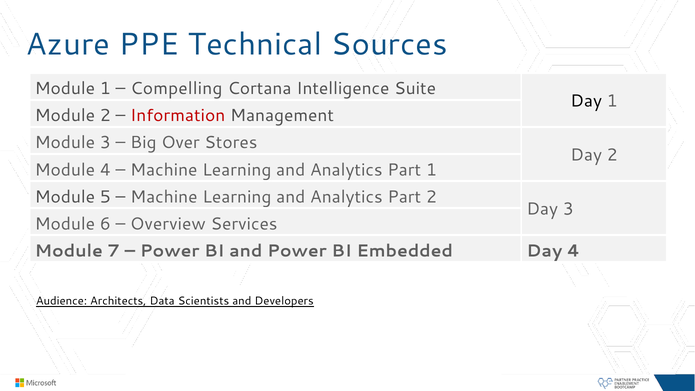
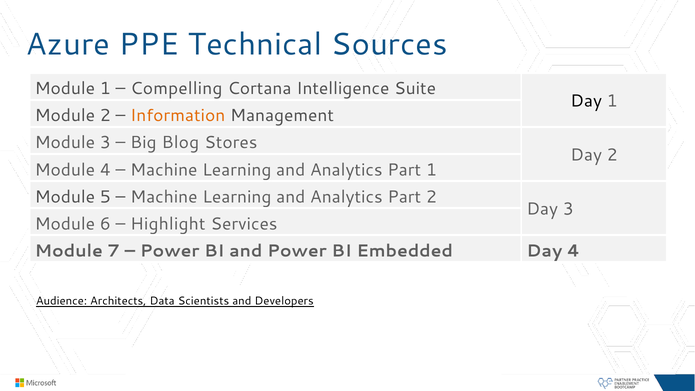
Information colour: red -> orange
Over: Over -> Blog
Overview: Overview -> Highlight
